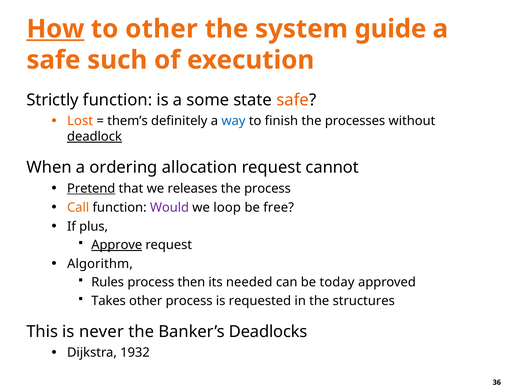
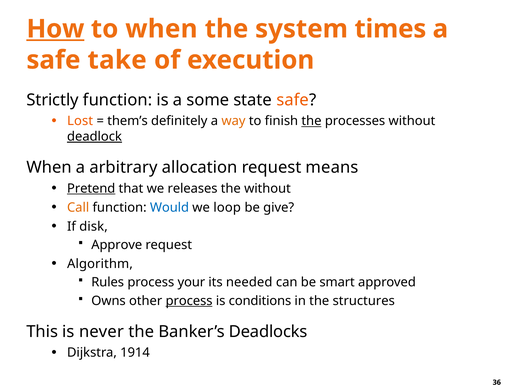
to other: other -> when
guide: guide -> times
such: such -> take
way colour: blue -> orange
the at (311, 121) underline: none -> present
ordering: ordering -> arbitrary
cannot: cannot -> means
the process: process -> without
Would colour: purple -> blue
free: free -> give
plus: plus -> disk
Approve underline: present -> none
then: then -> your
today: today -> smart
Takes: Takes -> Owns
process at (189, 301) underline: none -> present
requested: requested -> conditions
1932: 1932 -> 1914
